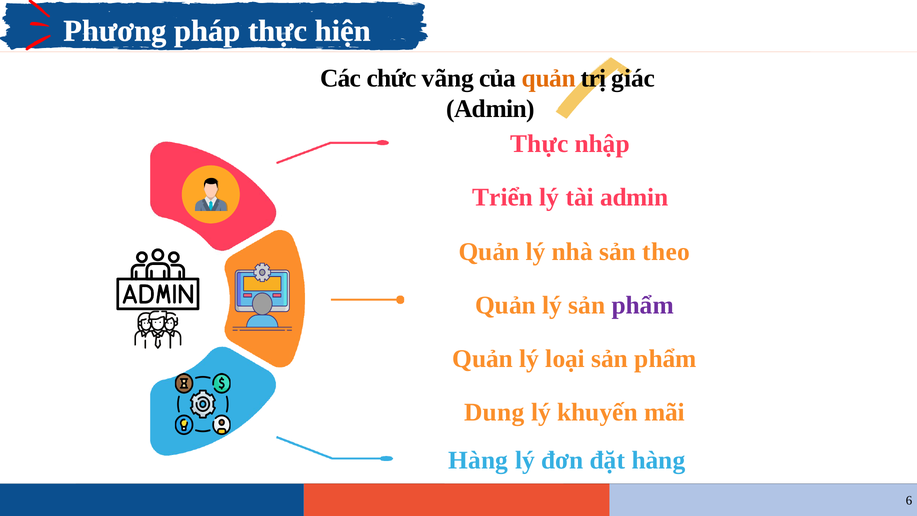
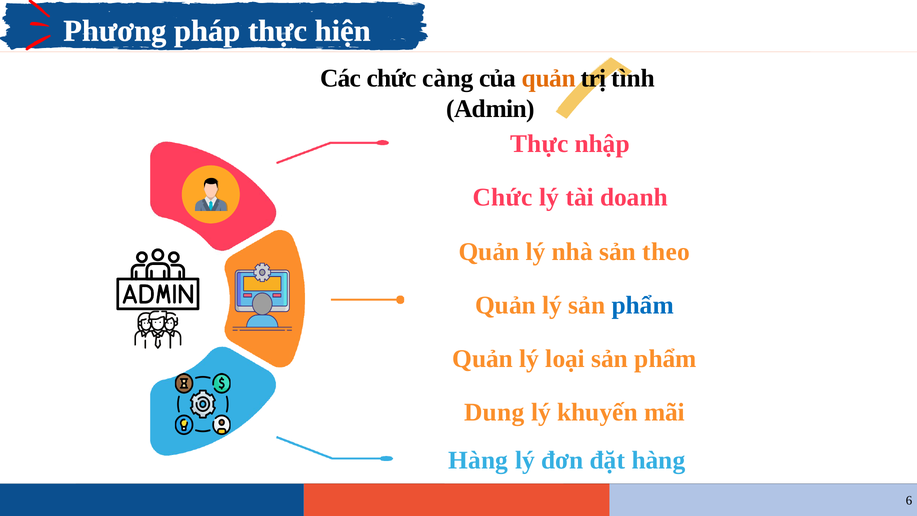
vãng: vãng -> càng
giác: giác -> tình
Triển at (503, 197): Triển -> Chức
tài admin: admin -> doanh
phẩm at (643, 305) colour: purple -> blue
